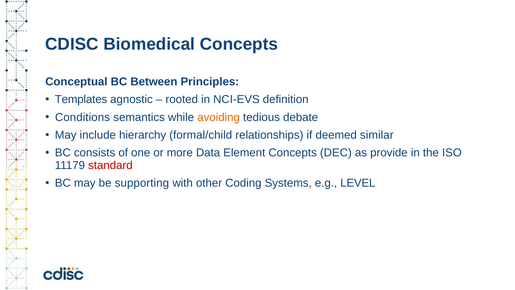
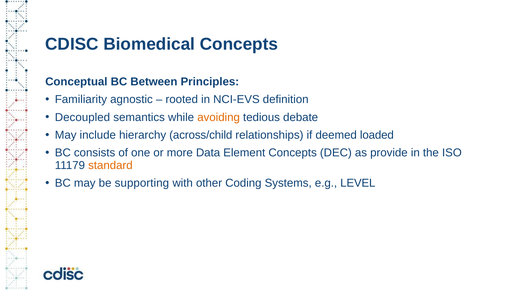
Templates: Templates -> Familiarity
Conditions: Conditions -> Decoupled
formal/child: formal/child -> across/child
similar: similar -> loaded
standard colour: red -> orange
